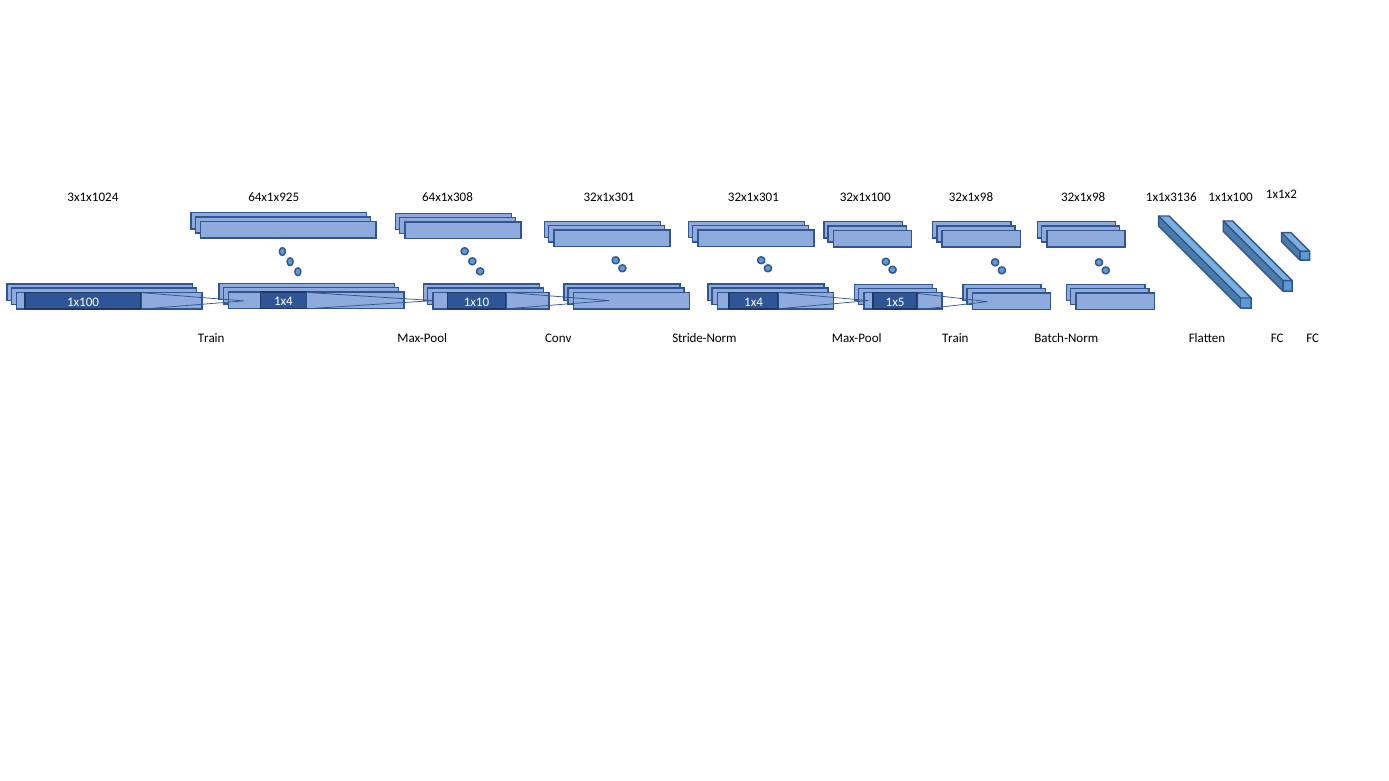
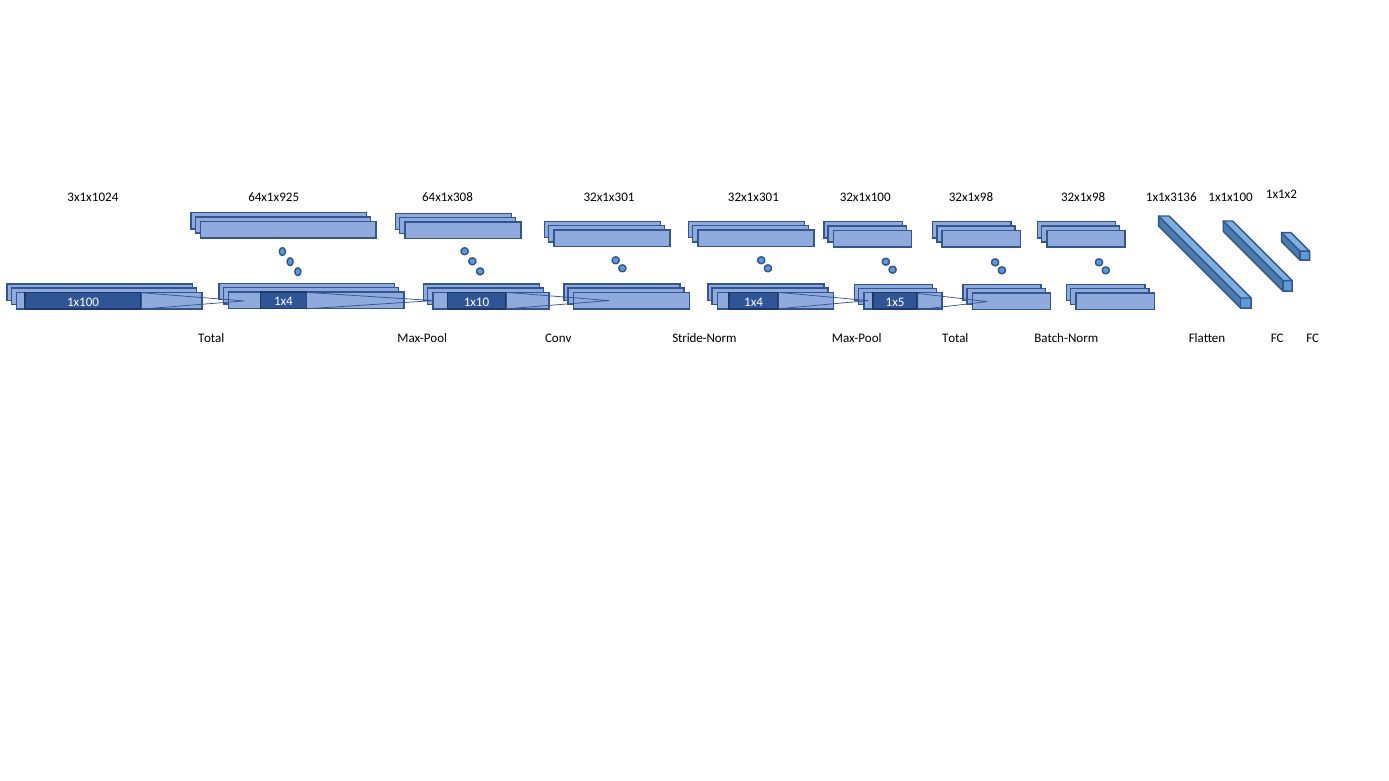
Train at (211, 338): Train -> Total
Max-Pool Train: Train -> Total
